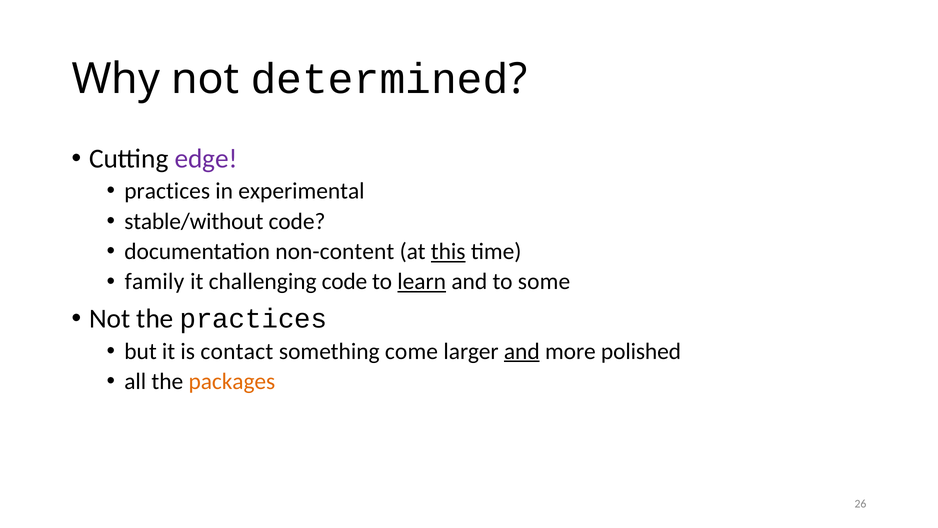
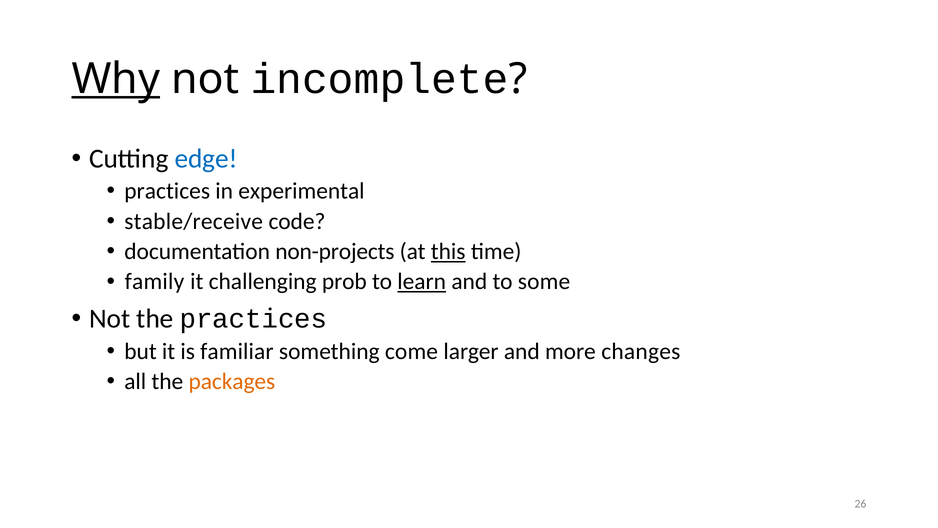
Why underline: none -> present
determined: determined -> incomplete
edge colour: purple -> blue
stable/without: stable/without -> stable/receive
non-content: non-content -> non-projects
challenging code: code -> prob
contact: contact -> familiar
and at (522, 351) underline: present -> none
polished: polished -> changes
